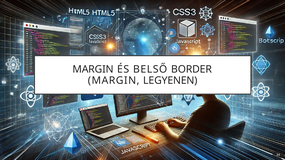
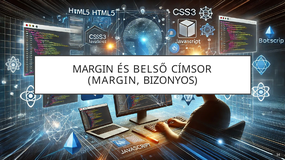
BORDER: BORDER -> CÍMSOR
LEGYENEN: LEGYENEN -> BIZONYOS
